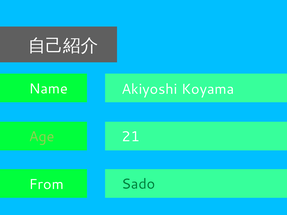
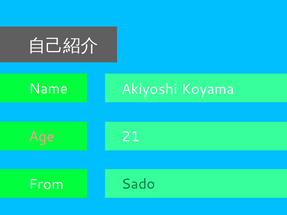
Age colour: light green -> pink
